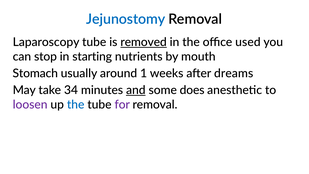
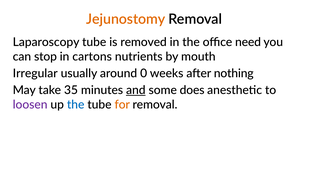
Jejunostomy colour: blue -> orange
removed underline: present -> none
used: used -> need
starting: starting -> cartons
Stomach: Stomach -> Irregular
1: 1 -> 0
dreams: dreams -> nothing
34: 34 -> 35
for colour: purple -> orange
